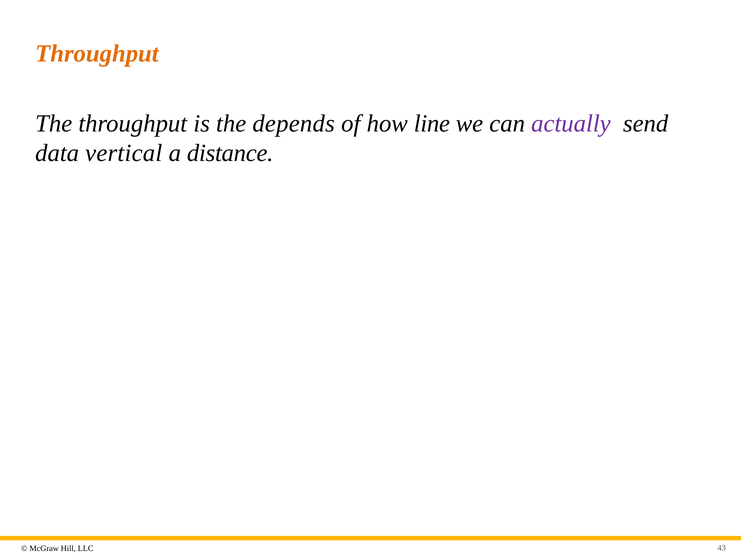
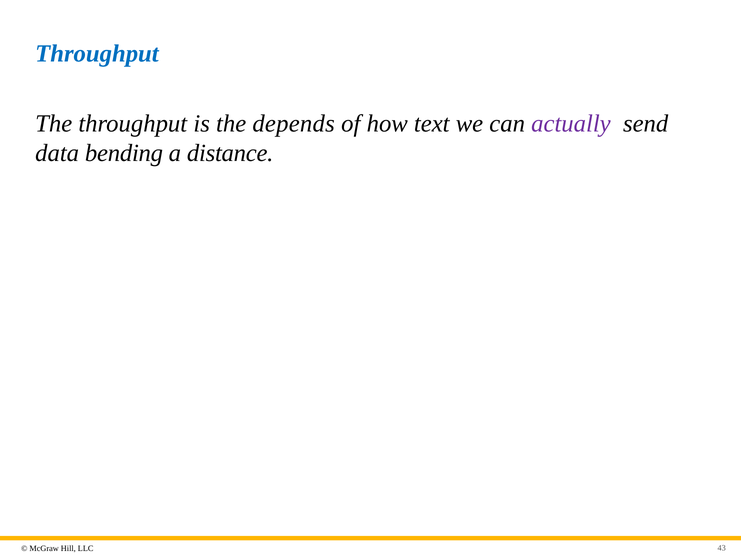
Throughput at (97, 54) colour: orange -> blue
line: line -> text
vertical: vertical -> bending
